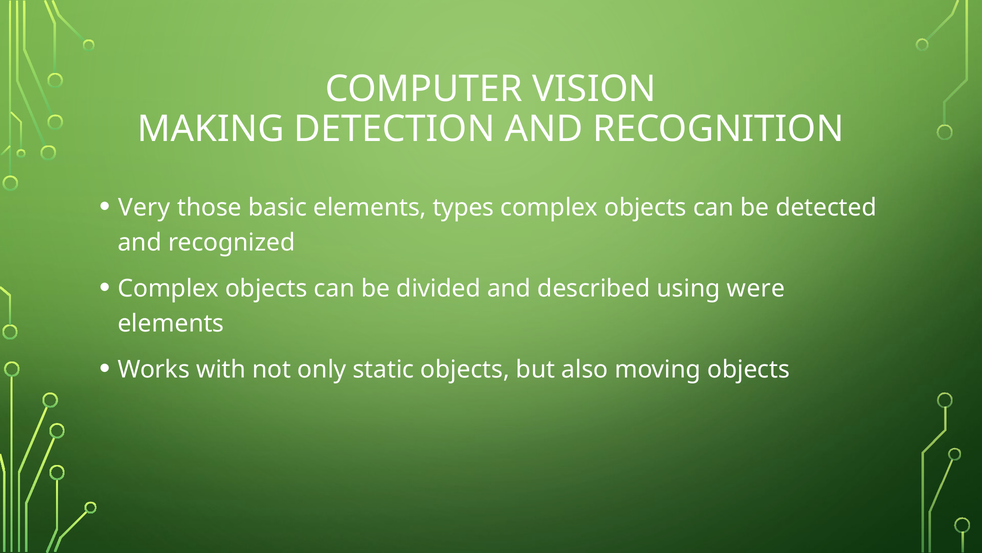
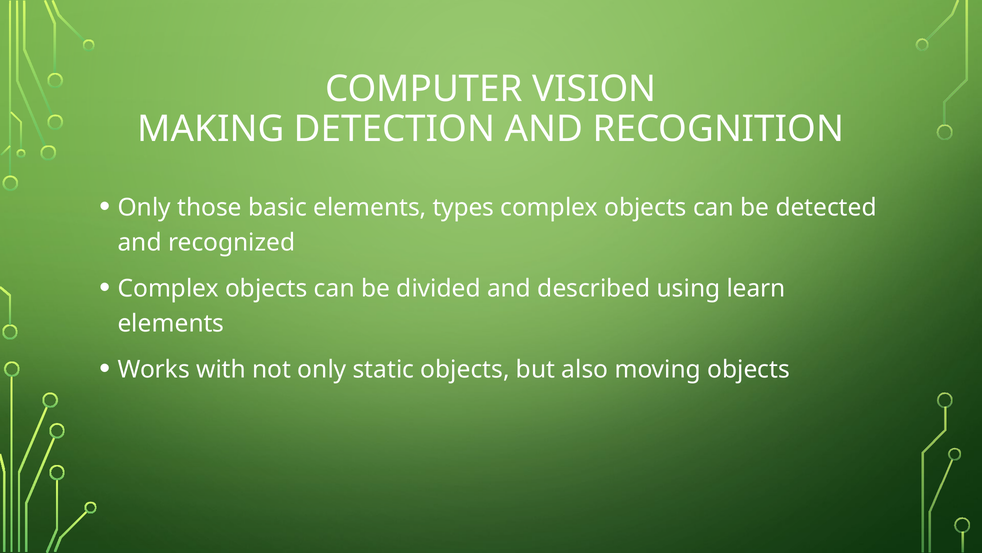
Very at (144, 207): Very -> Only
were: were -> learn
